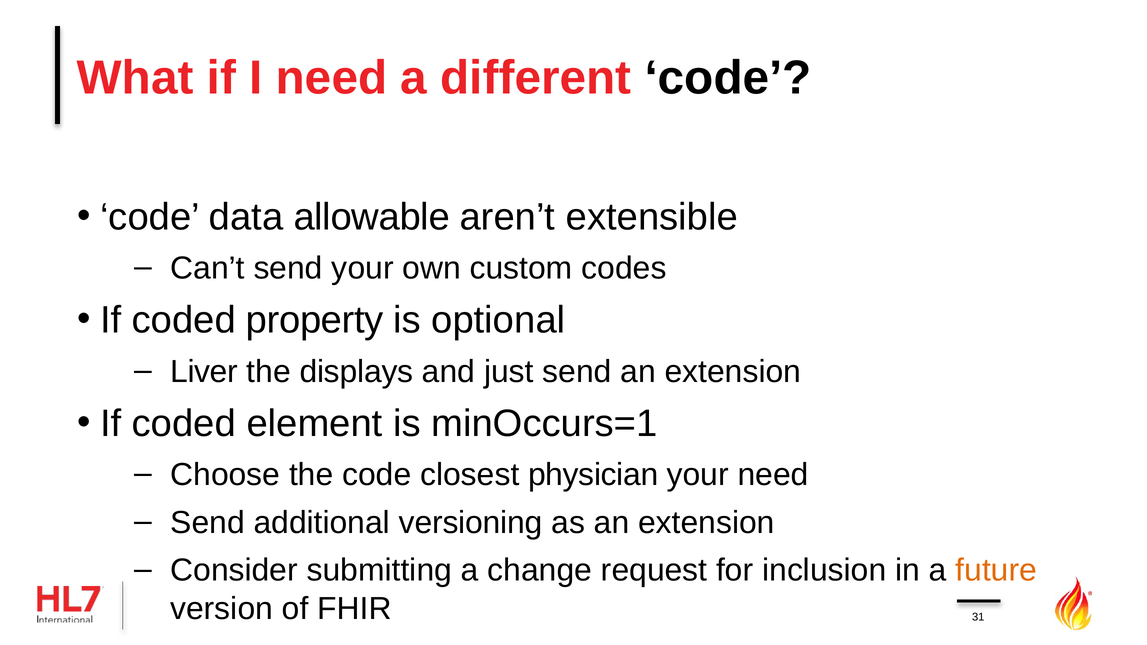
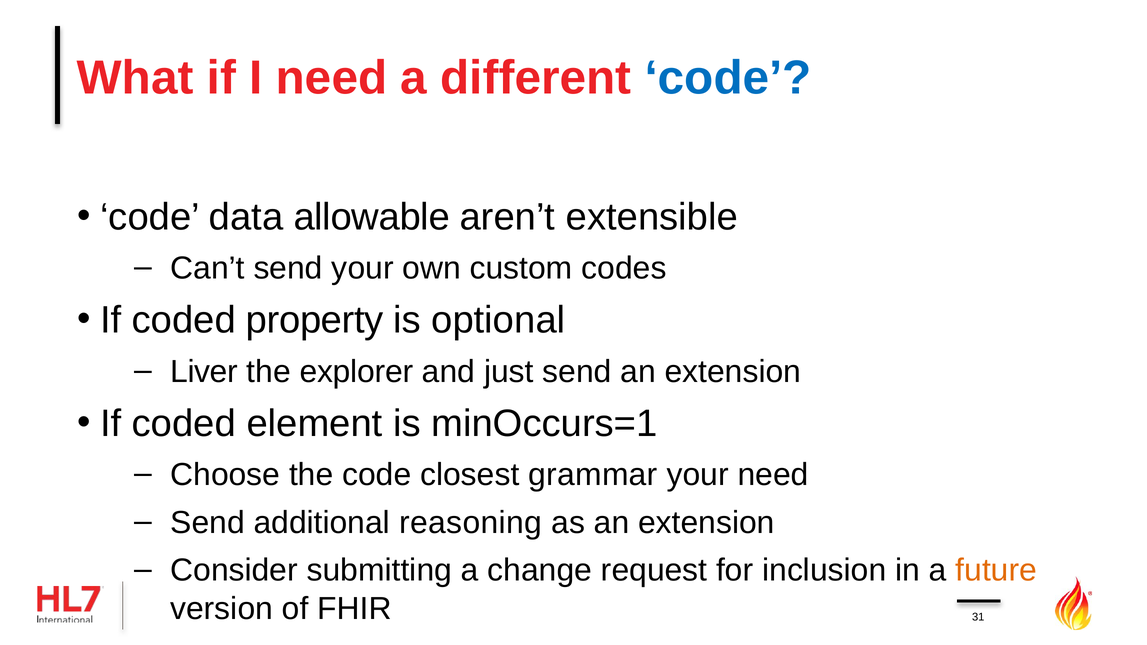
code at (728, 78) colour: black -> blue
displays: displays -> explorer
physician: physician -> grammar
versioning: versioning -> reasoning
